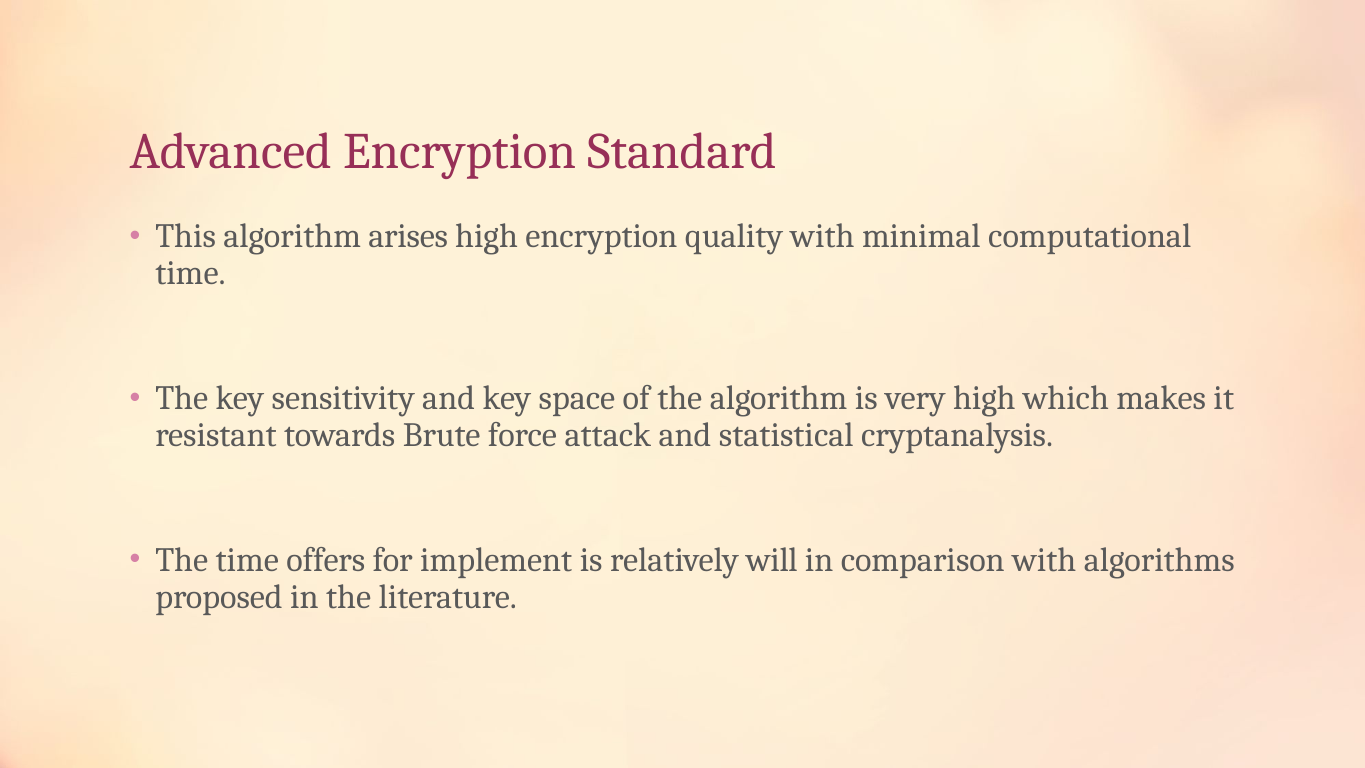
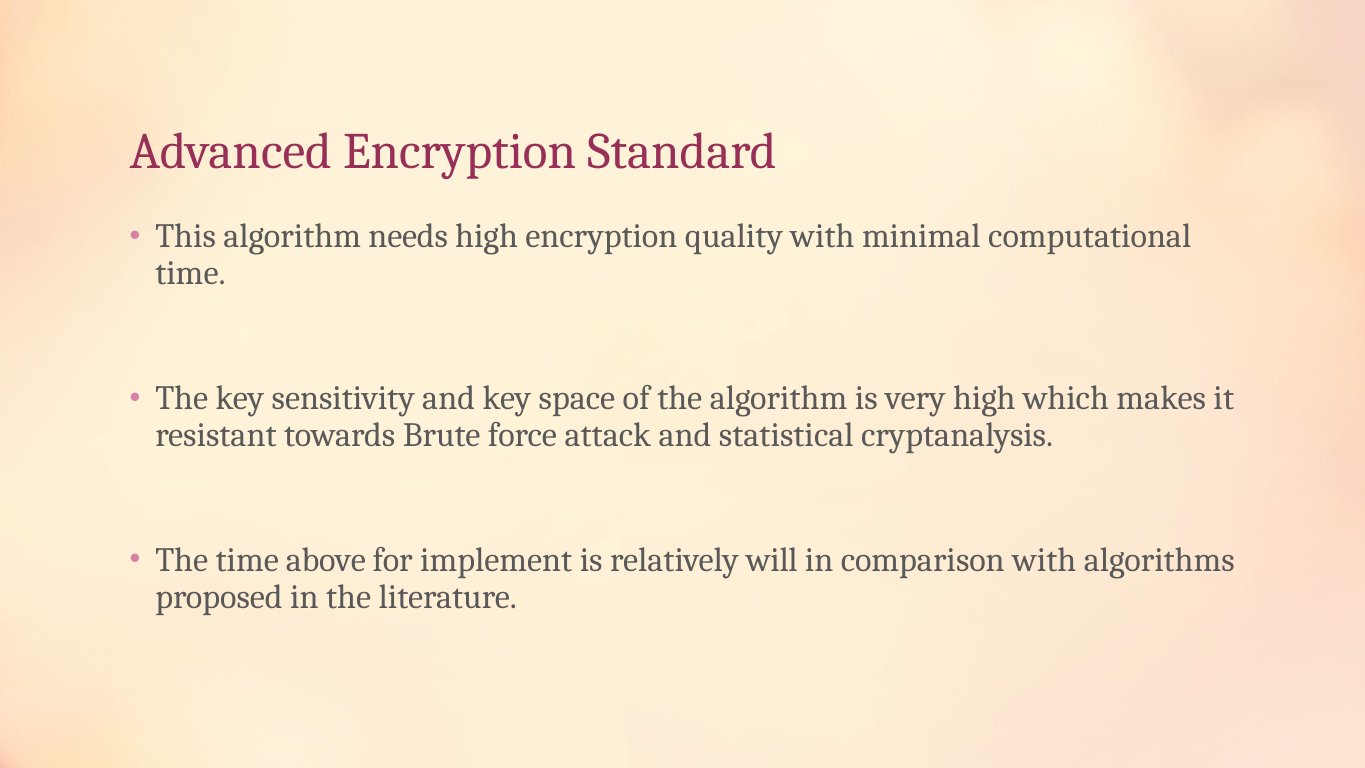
arises: arises -> needs
offers: offers -> above
